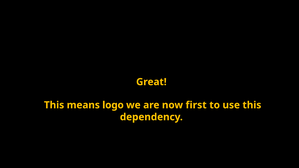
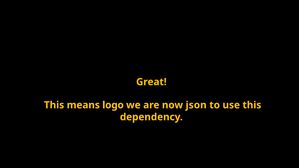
first: first -> json
